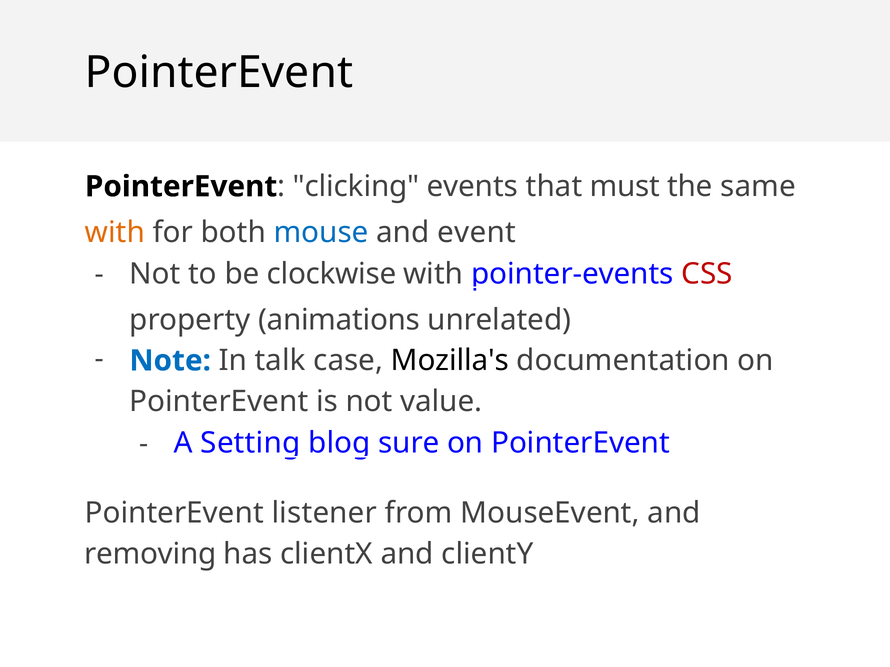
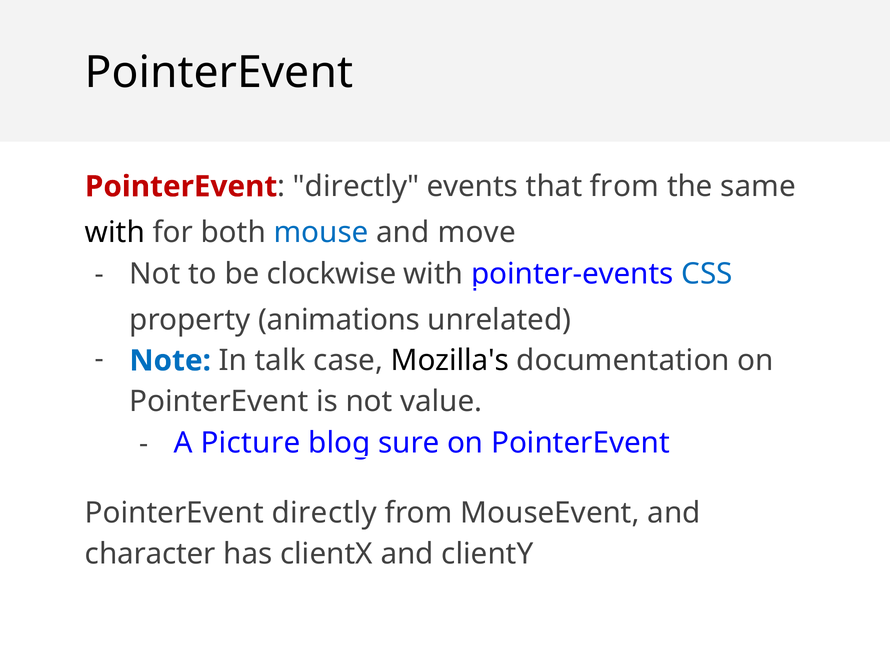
PointerEvent at (181, 187) colour: black -> red
clicking at (356, 187): clicking -> directly
that must: must -> from
with at (115, 233) colour: orange -> black
event: event -> move
CSS colour: red -> blue
Setting: Setting -> Picture
PointerEvent listener: listener -> directly
removing: removing -> character
